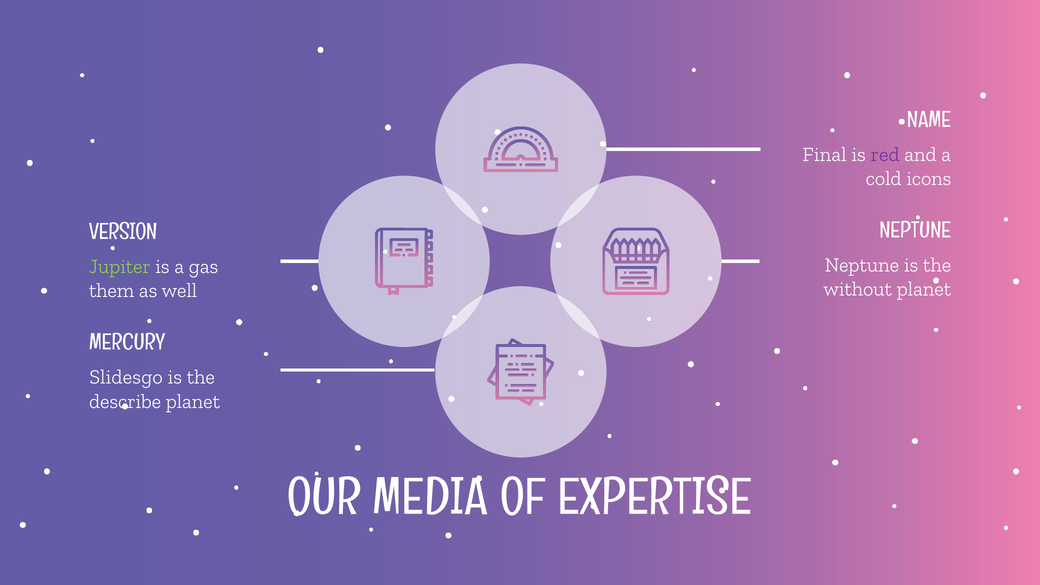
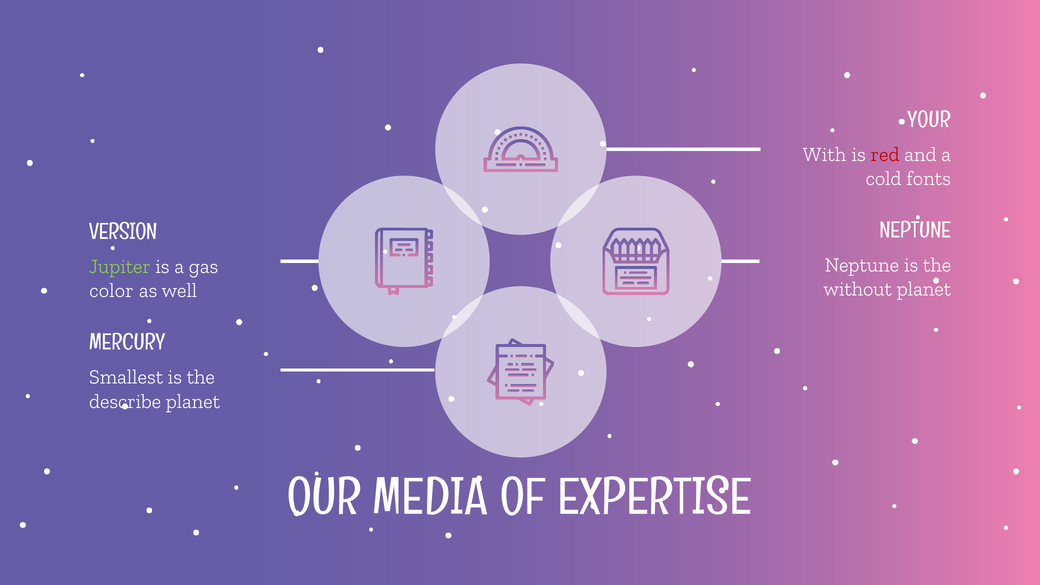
NAME: NAME -> YOUR
Final: Final -> With
red colour: purple -> red
icons: icons -> fonts
them: them -> color
Slidesgo: Slidesgo -> Smallest
